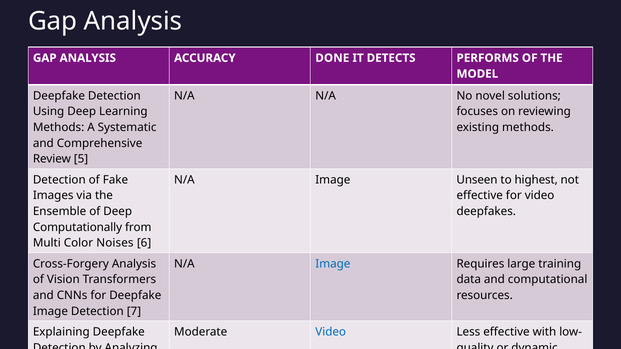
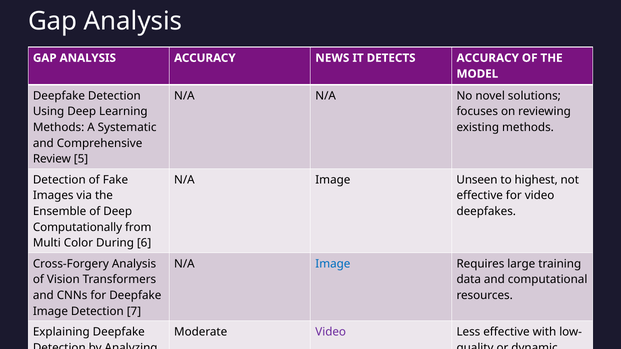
DONE: DONE -> NEWS
DETECTS PERFORMS: PERFORMS -> ACCURACY
Noises: Noises -> During
Video at (331, 332) colour: blue -> purple
